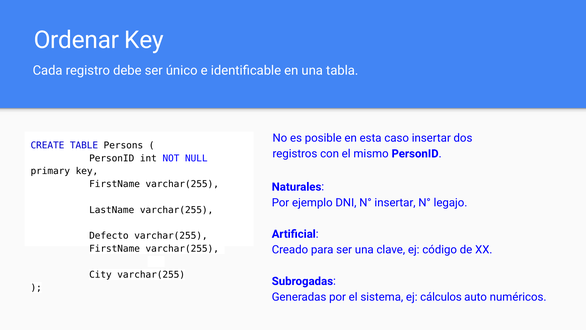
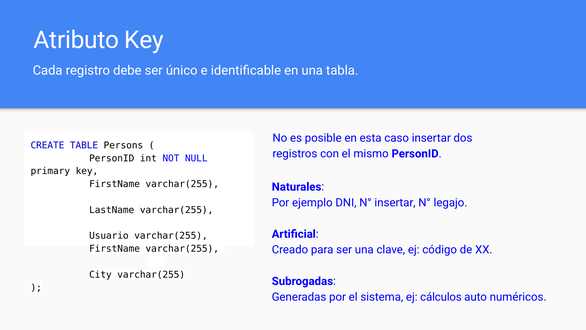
Ordenar: Ordenar -> Atributo
Defecto: Defecto -> Usuario
